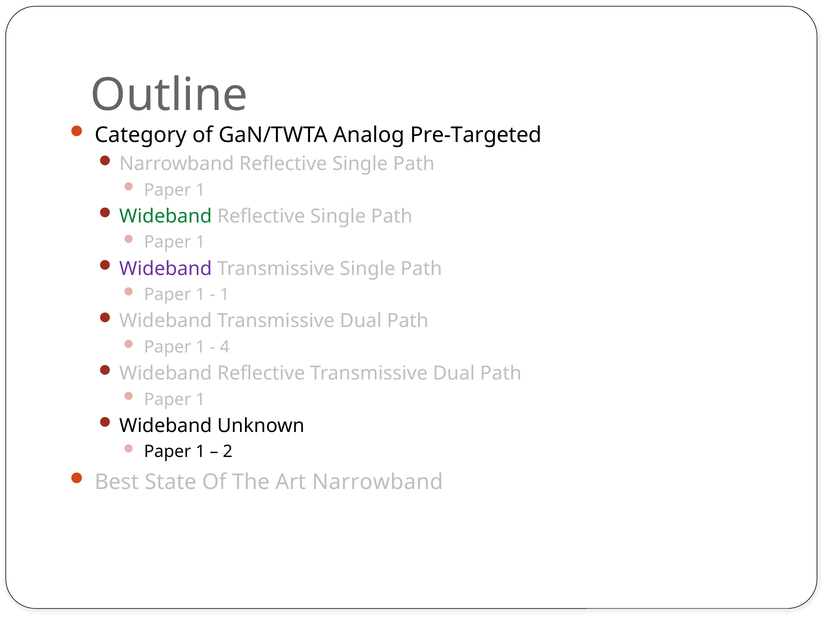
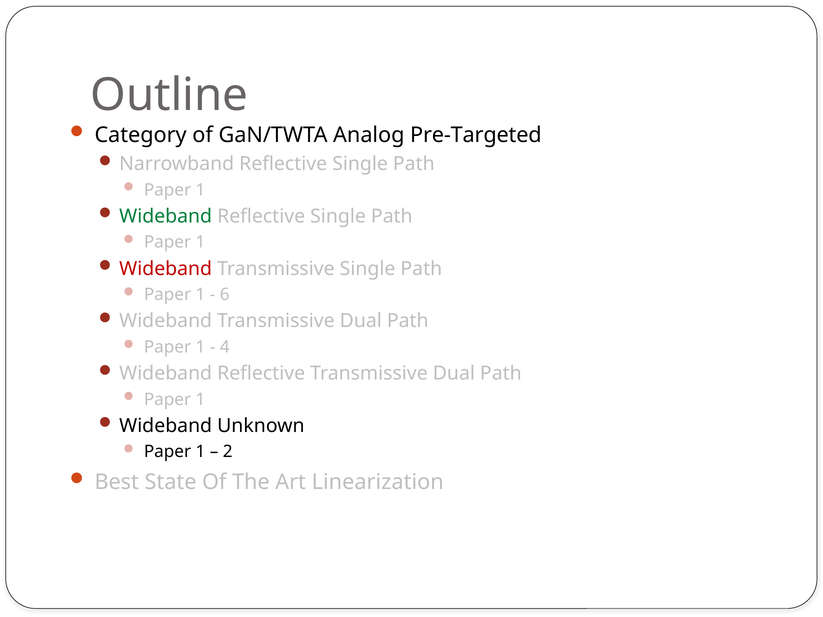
Wideband at (166, 269) colour: purple -> red
1 at (225, 295): 1 -> 6
Art Narrowband: Narrowband -> Linearization
